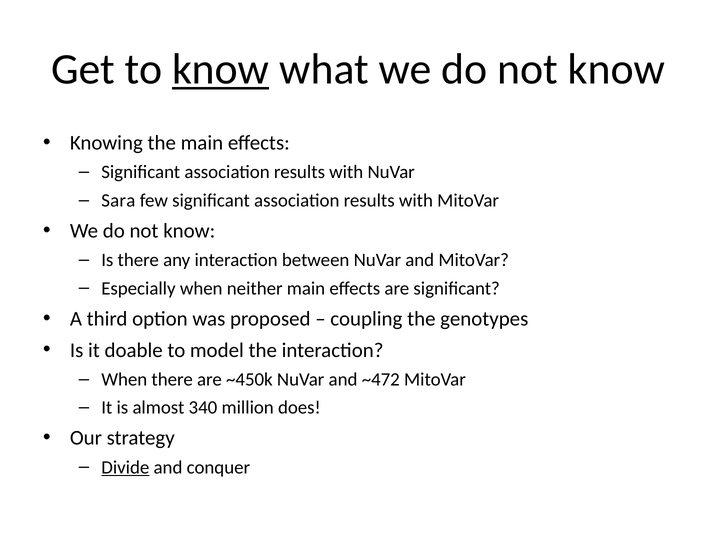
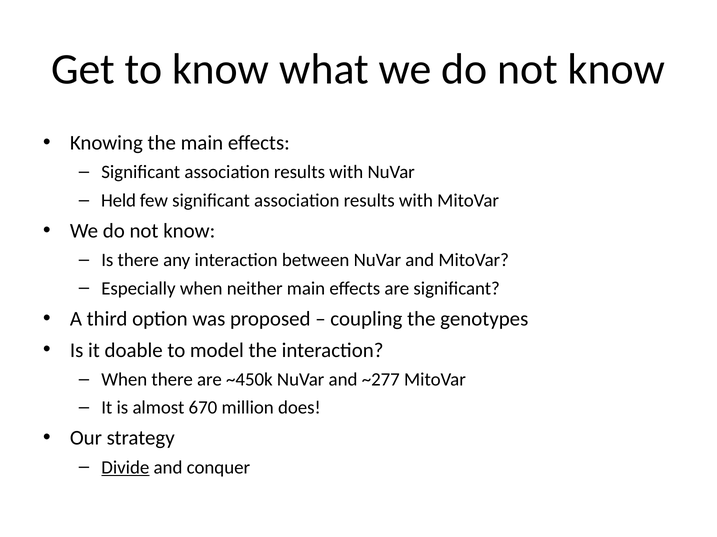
know at (221, 69) underline: present -> none
Sara: Sara -> Held
~472: ~472 -> ~277
340: 340 -> 670
